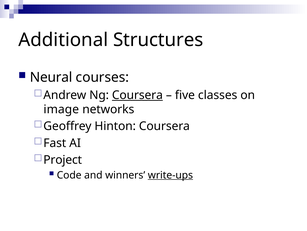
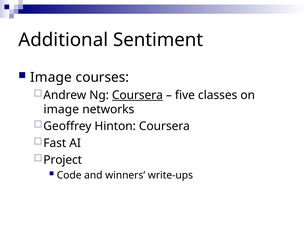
Structures: Structures -> Sentiment
Neural at (51, 77): Neural -> Image
write-ups underline: present -> none
